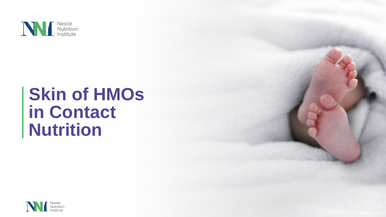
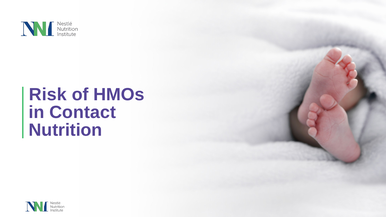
Skin: Skin -> Risk
